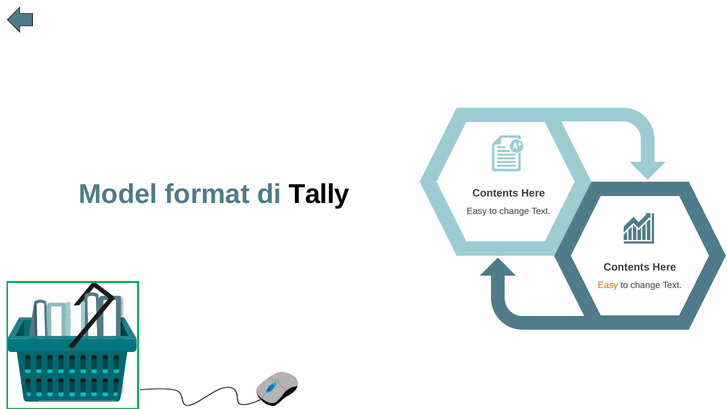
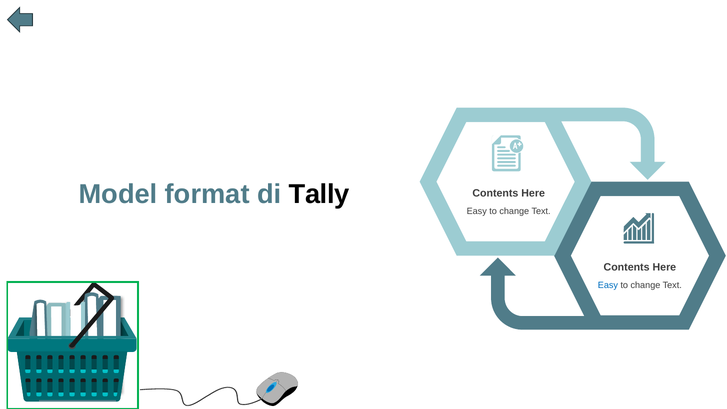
Easy at (608, 285) colour: orange -> blue
